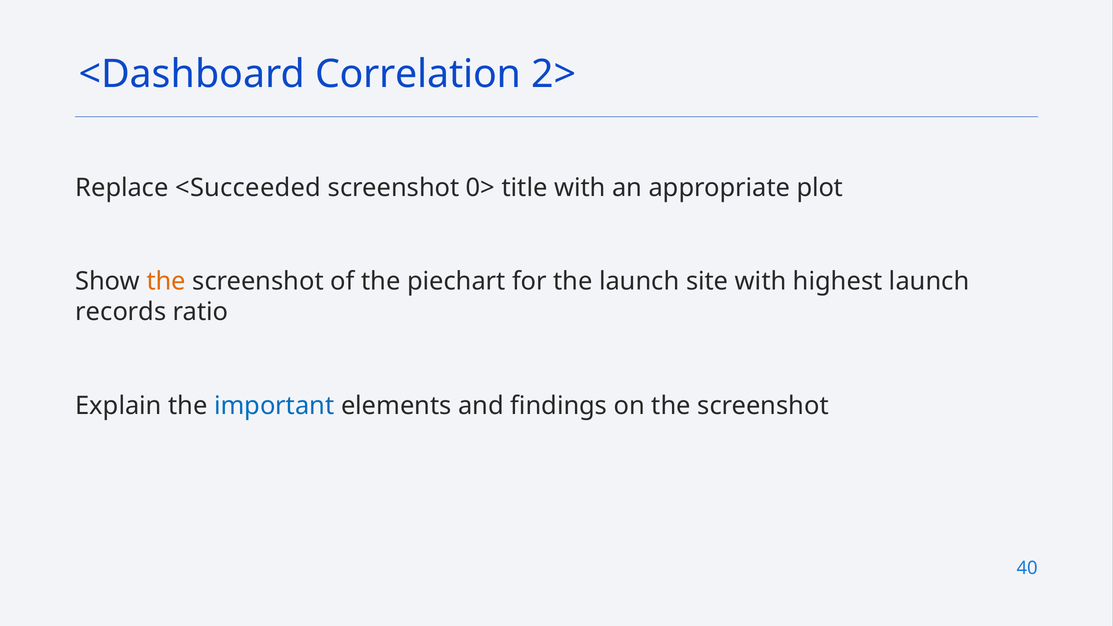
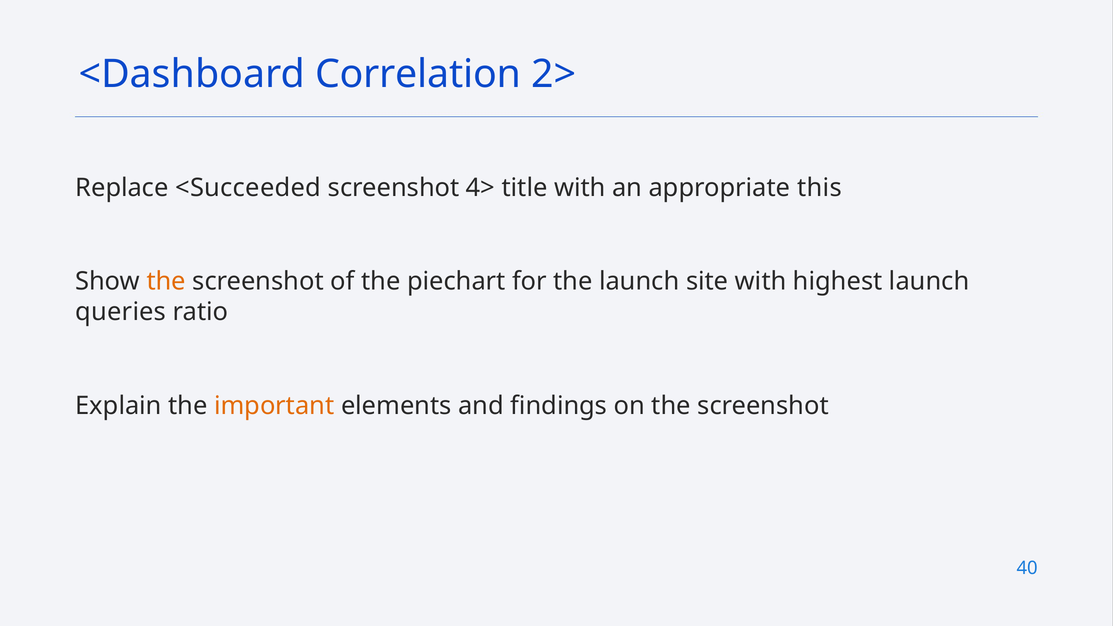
0>: 0> -> 4>
plot: plot -> this
records: records -> queries
important colour: blue -> orange
